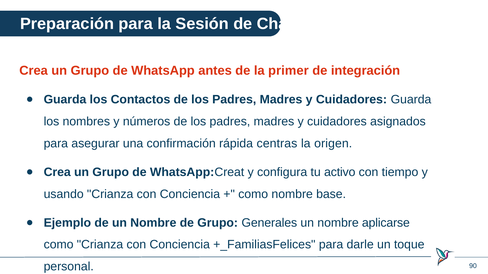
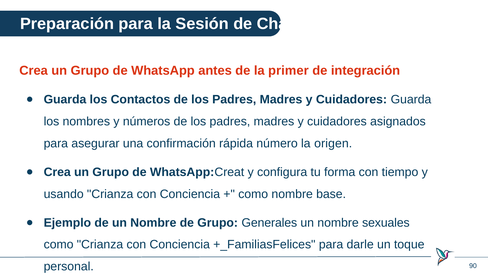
centras: centras -> número
activo: activo -> forma
aplicarse: aplicarse -> sexuales
